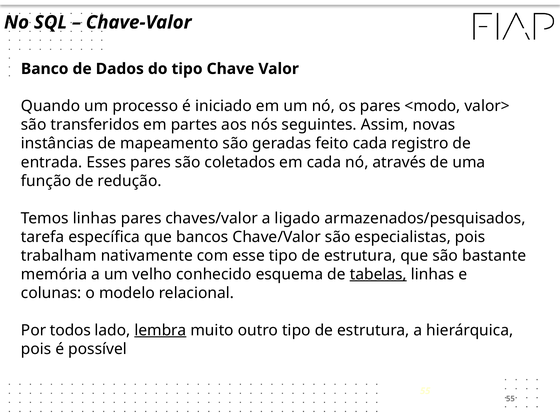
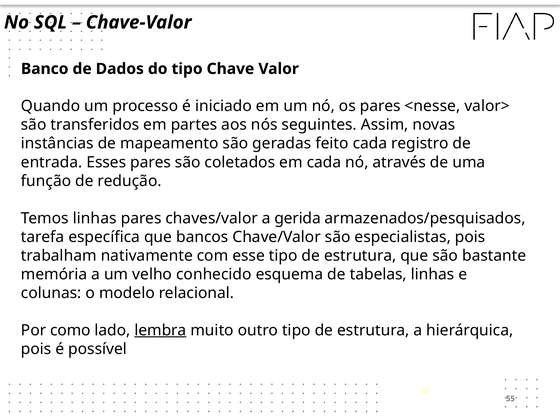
<modo: <modo -> <nesse
ligado: ligado -> gerida
tabelas underline: present -> none
todos: todos -> como
